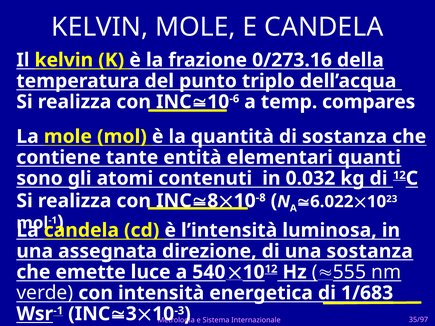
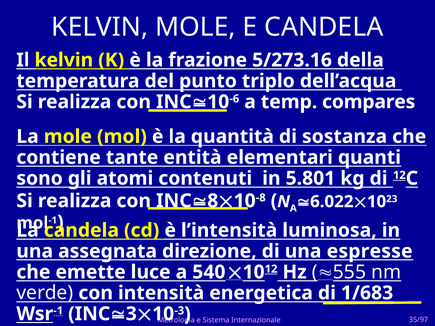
0/273.16: 0/273.16 -> 5/273.16
0.032: 0.032 -> 5.801
una sostanza: sostanza -> espresse
